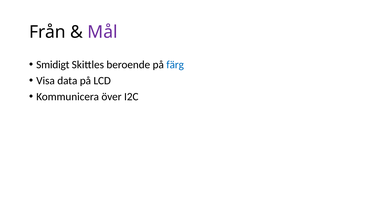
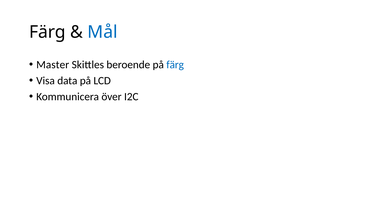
Från at (47, 32): Från -> Färg
Mål colour: purple -> blue
Smidigt: Smidigt -> Master
